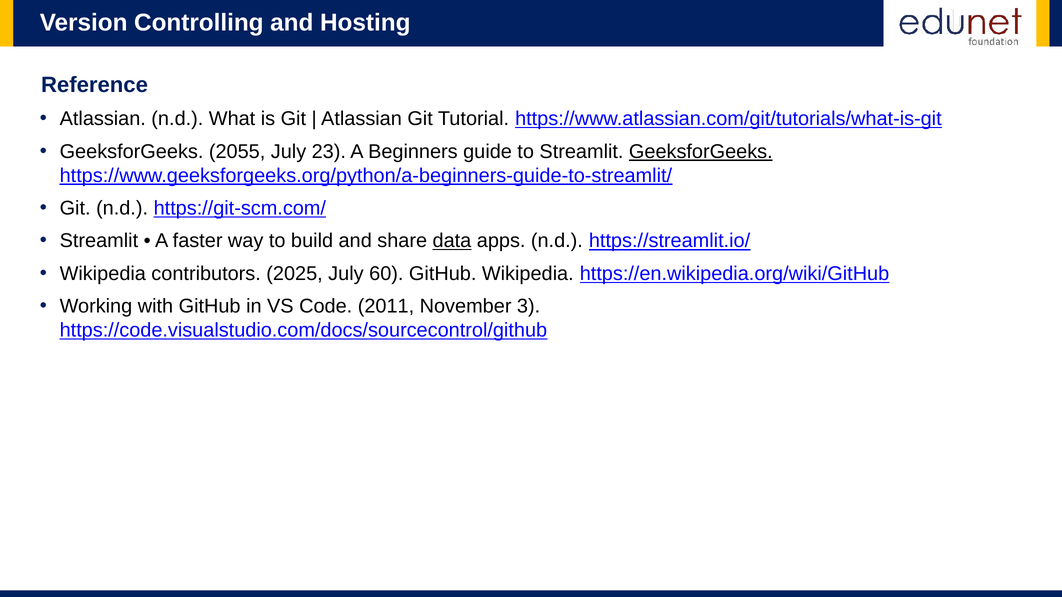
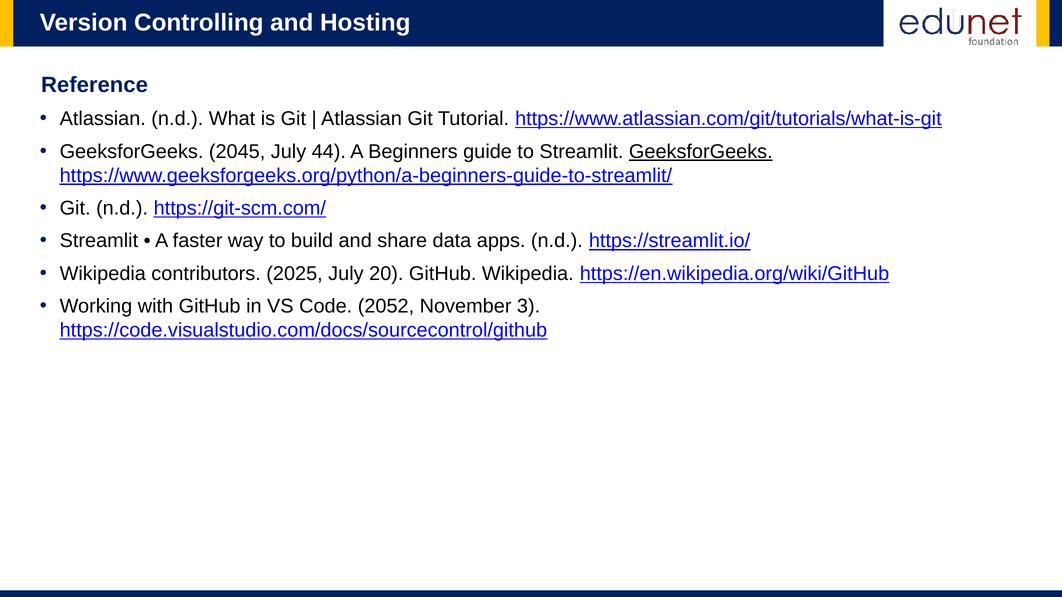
2055: 2055 -> 2045
23: 23 -> 44
data underline: present -> none
60: 60 -> 20
2011: 2011 -> 2052
